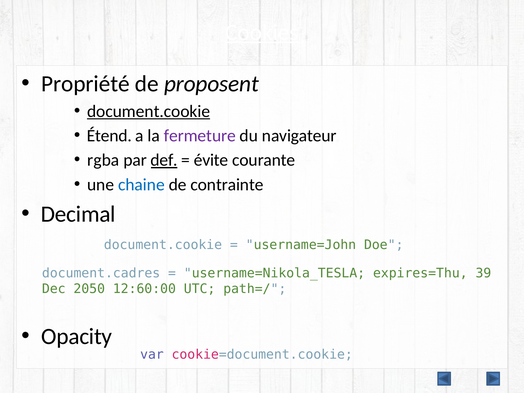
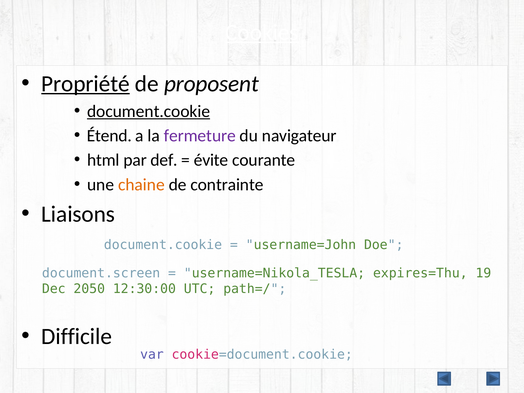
Propriété underline: none -> present
rgba: rgba -> html
def underline: present -> none
chaine colour: blue -> orange
Decimal: Decimal -> Liaisons
document.cadres: document.cadres -> document.screen
39: 39 -> 19
12:60:00: 12:60:00 -> 12:30:00
Opacity: Opacity -> Difficile
